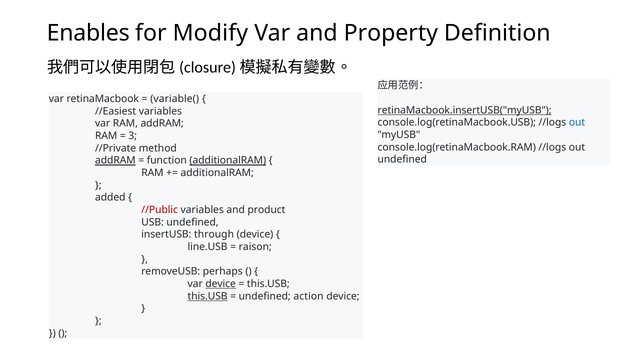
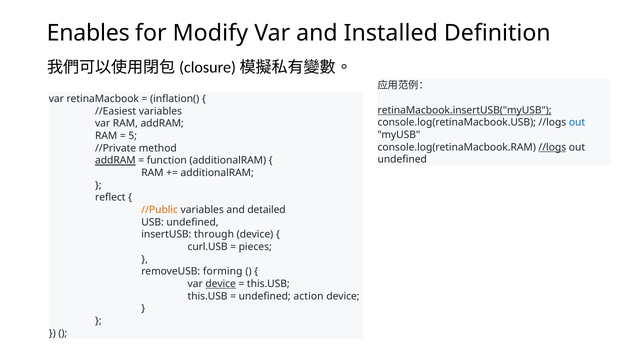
Property: Property -> Installed
variable(: variable( -> inflation(
3: 3 -> 5
//logs at (552, 147) underline: none -> present
additionalRAM at (228, 161) underline: present -> none
added: added -> reflect
//Public colour: red -> orange
product: product -> detailed
line.USB: line.USB -> curl.USB
raison: raison -> pieces
perhaps: perhaps -> forming
this.USB at (208, 296) underline: present -> none
